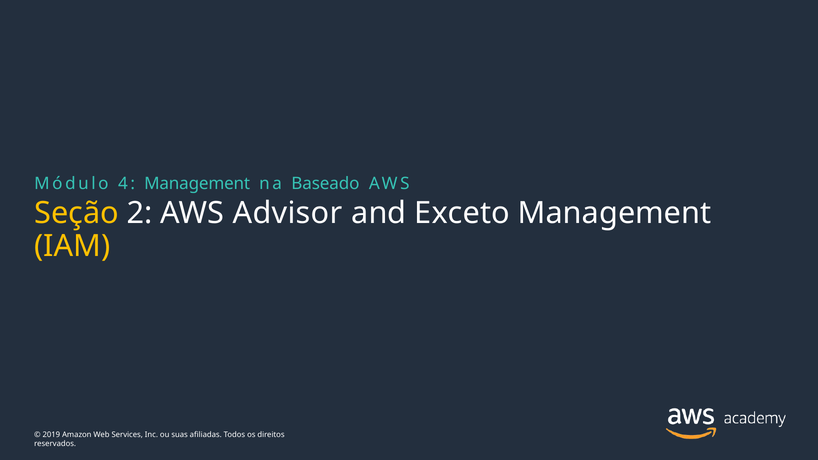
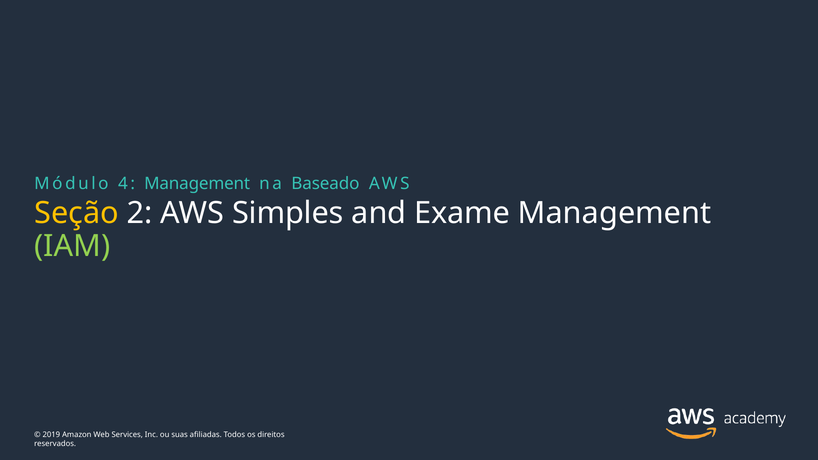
Advisor: Advisor -> Simples
Exceto: Exceto -> Exame
IAM colour: yellow -> light green
